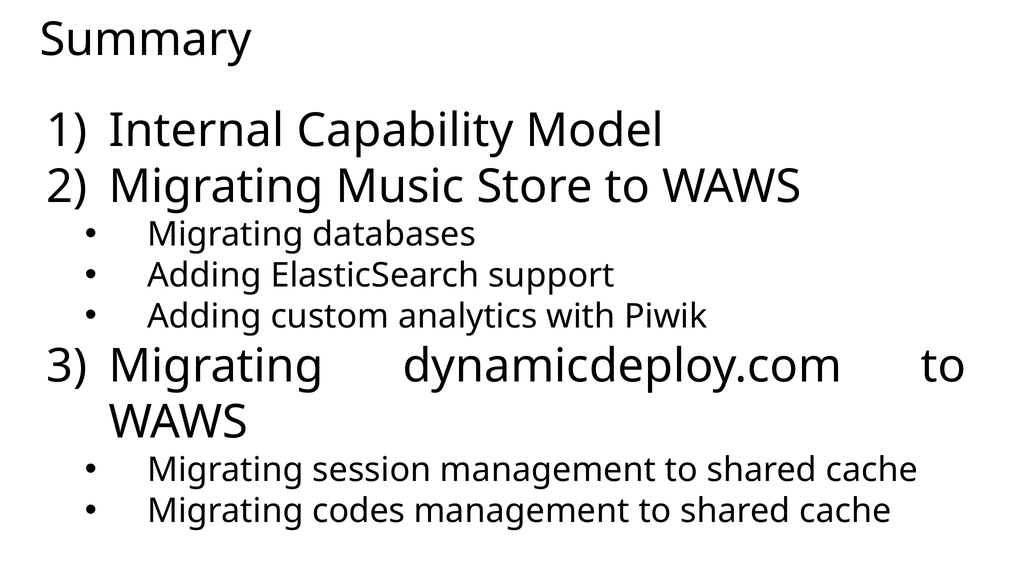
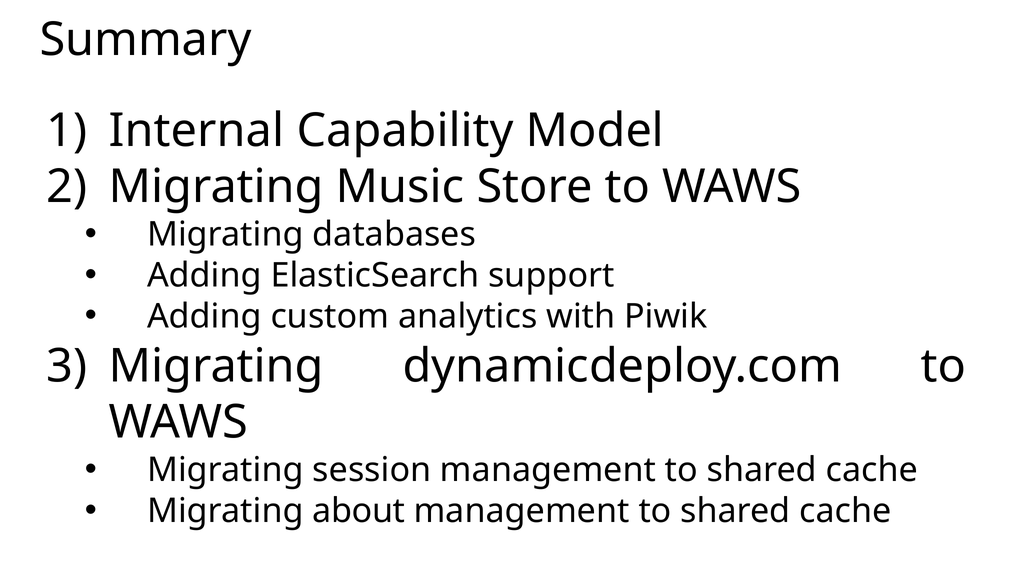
codes: codes -> about
